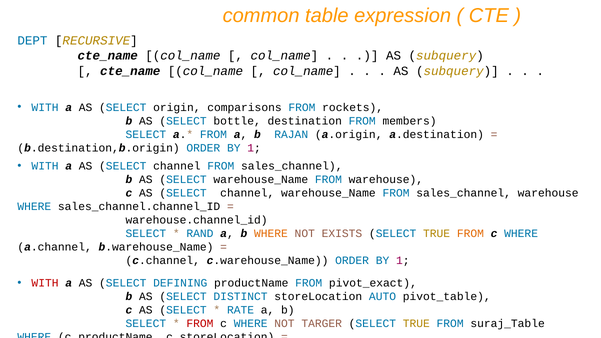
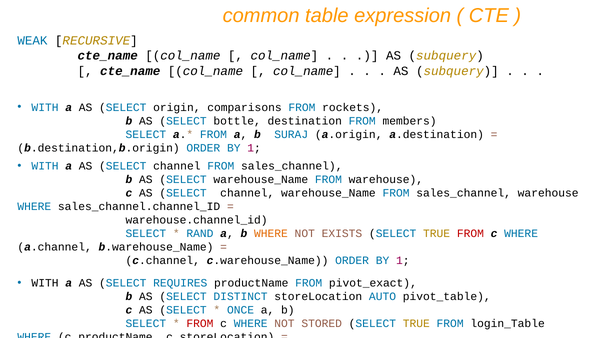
DEPT: DEPT -> WEAK
RAJAN: RAJAN -> SURAJ
FROM at (470, 234) colour: orange -> red
WITH at (45, 283) colour: red -> black
DEFINING: DEFINING -> REQUIRES
RATE: RATE -> ONCE
TARGER: TARGER -> STORED
suraj_Table: suraj_Table -> login_Table
